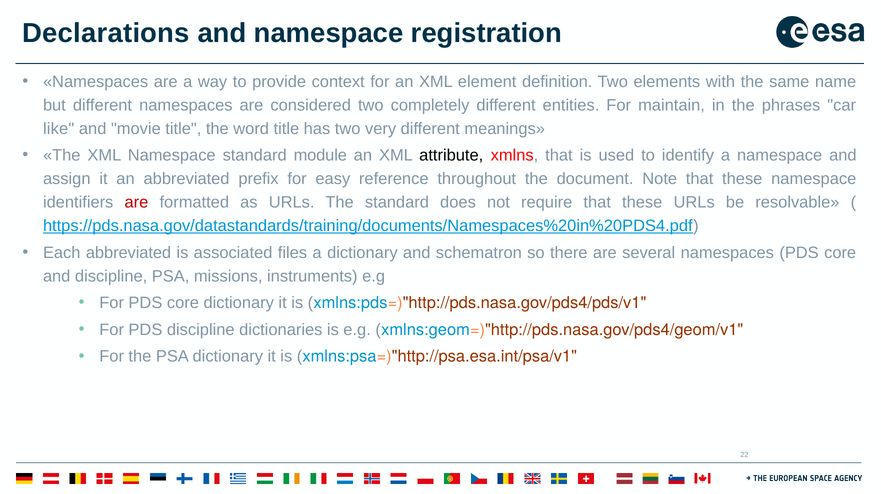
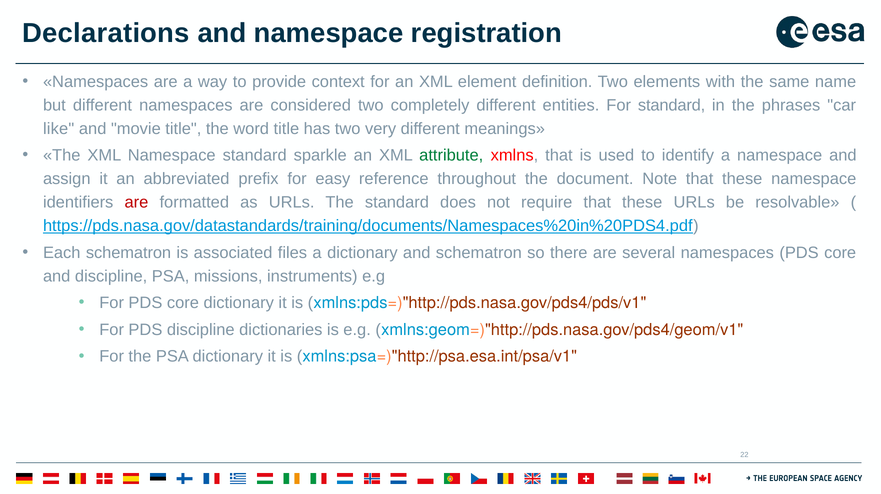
For maintain: maintain -> standard
module: module -> sparkle
attribute colour: black -> green
Each abbreviated: abbreviated -> schematron
